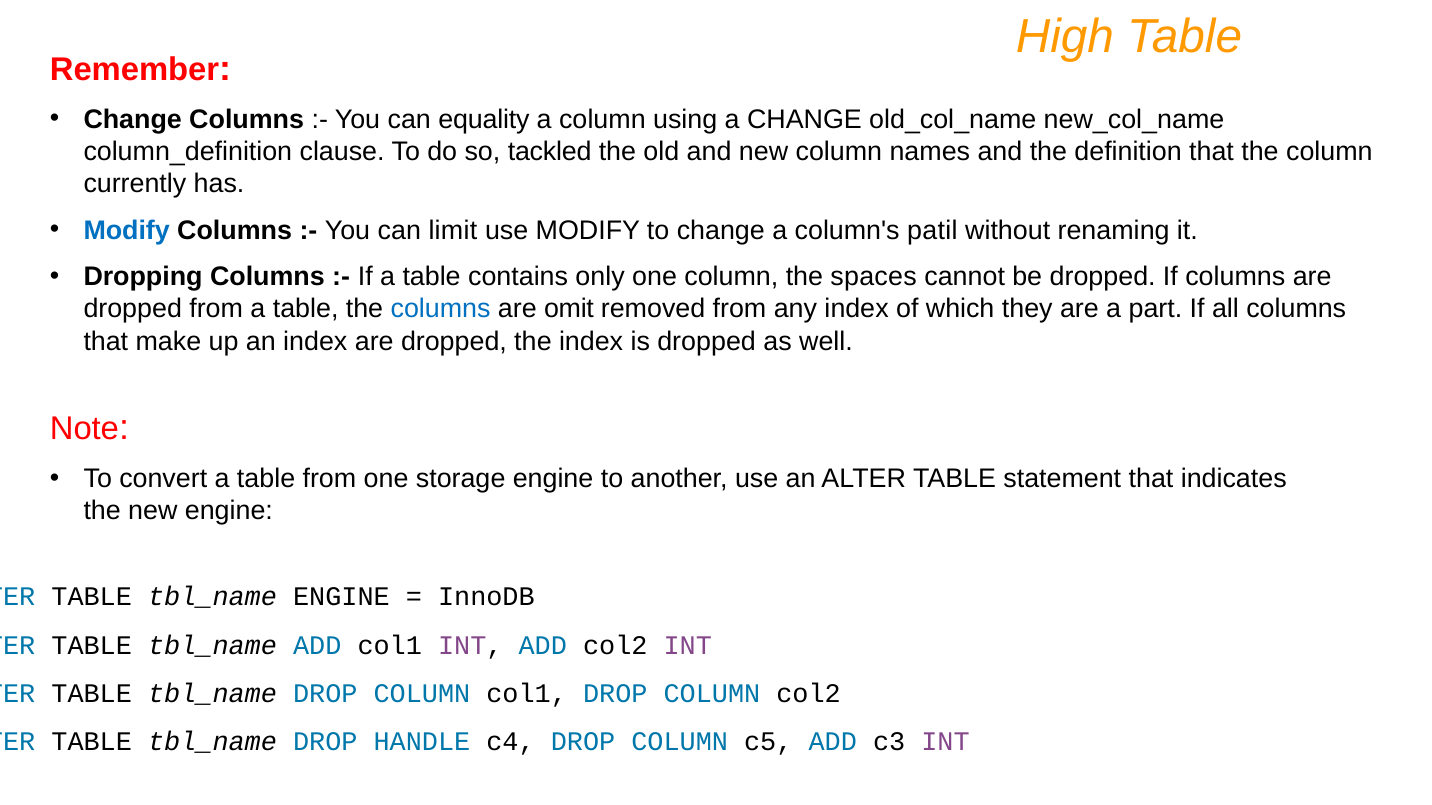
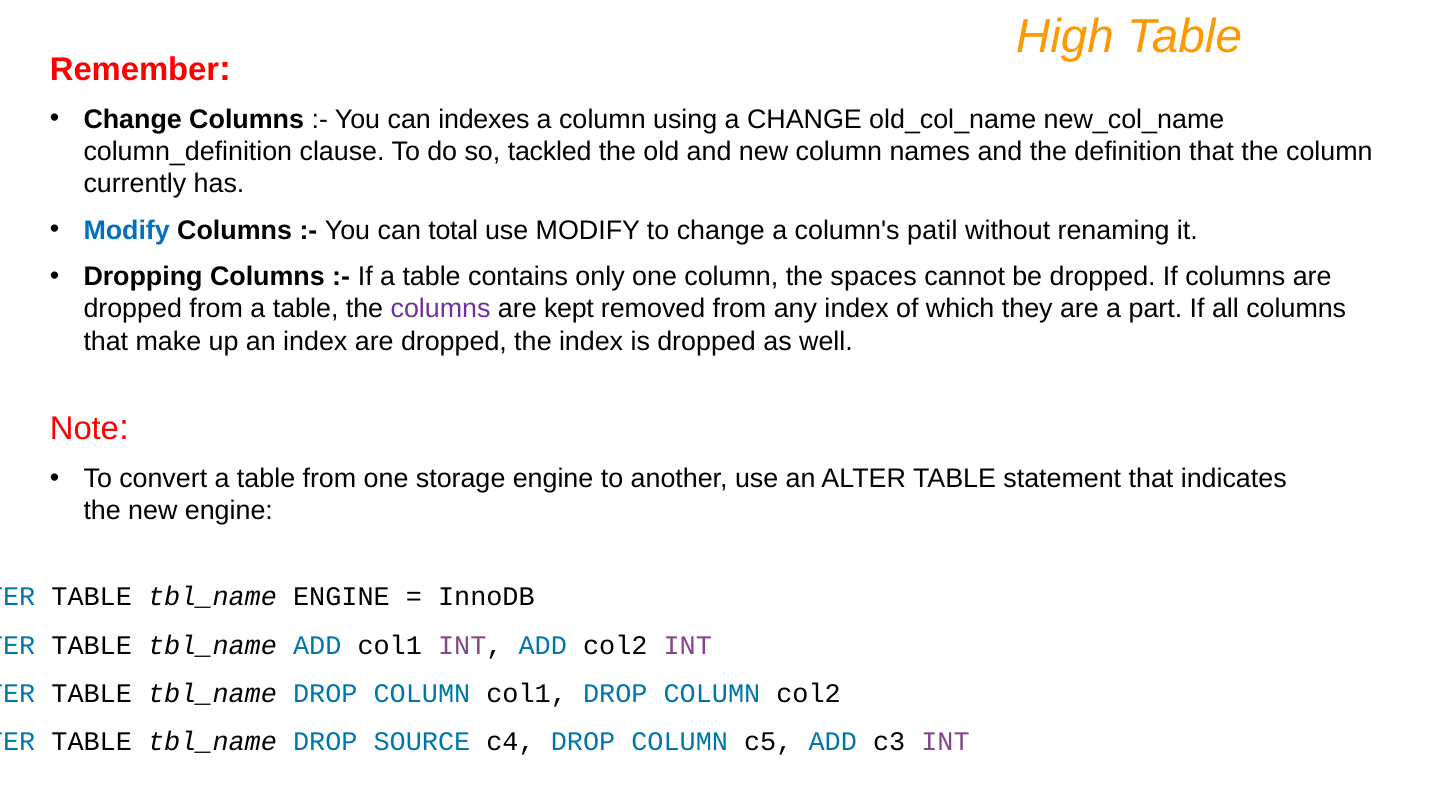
equality: equality -> indexes
limit: limit -> total
columns at (441, 309) colour: blue -> purple
omit: omit -> kept
HANDLE: HANDLE -> SOURCE
